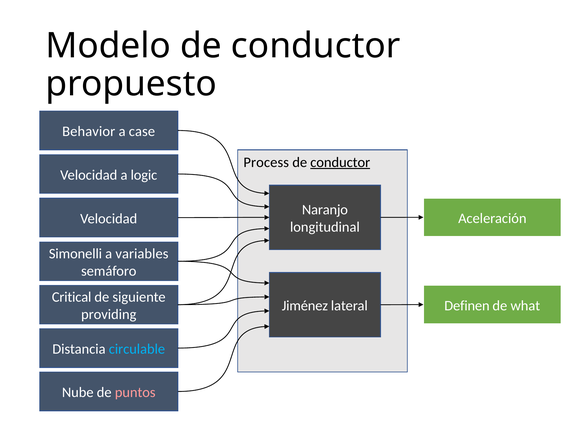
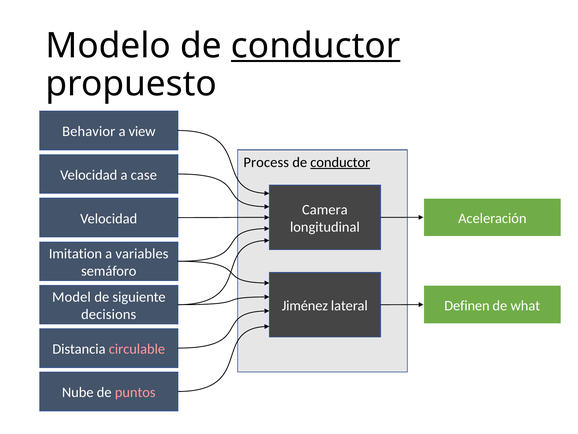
conductor at (316, 46) underline: none -> present
case: case -> view
logic: logic -> case
Naranjo: Naranjo -> Camera
Simonelli: Simonelli -> Imitation
Critical: Critical -> Model
providing: providing -> decisions
circulable colour: light blue -> pink
